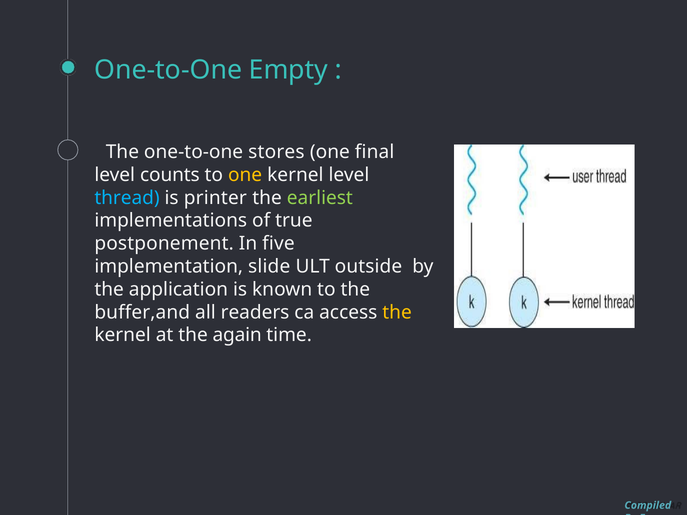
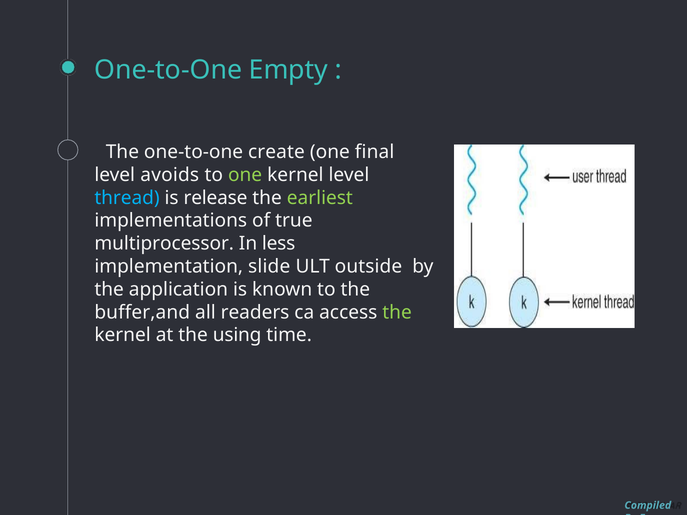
stores: stores -> create
counts: counts -> avoids
one at (245, 175) colour: yellow -> light green
printer: printer -> release
postponement: postponement -> multiprocessor
five: five -> less
the at (397, 312) colour: yellow -> light green
again: again -> using
